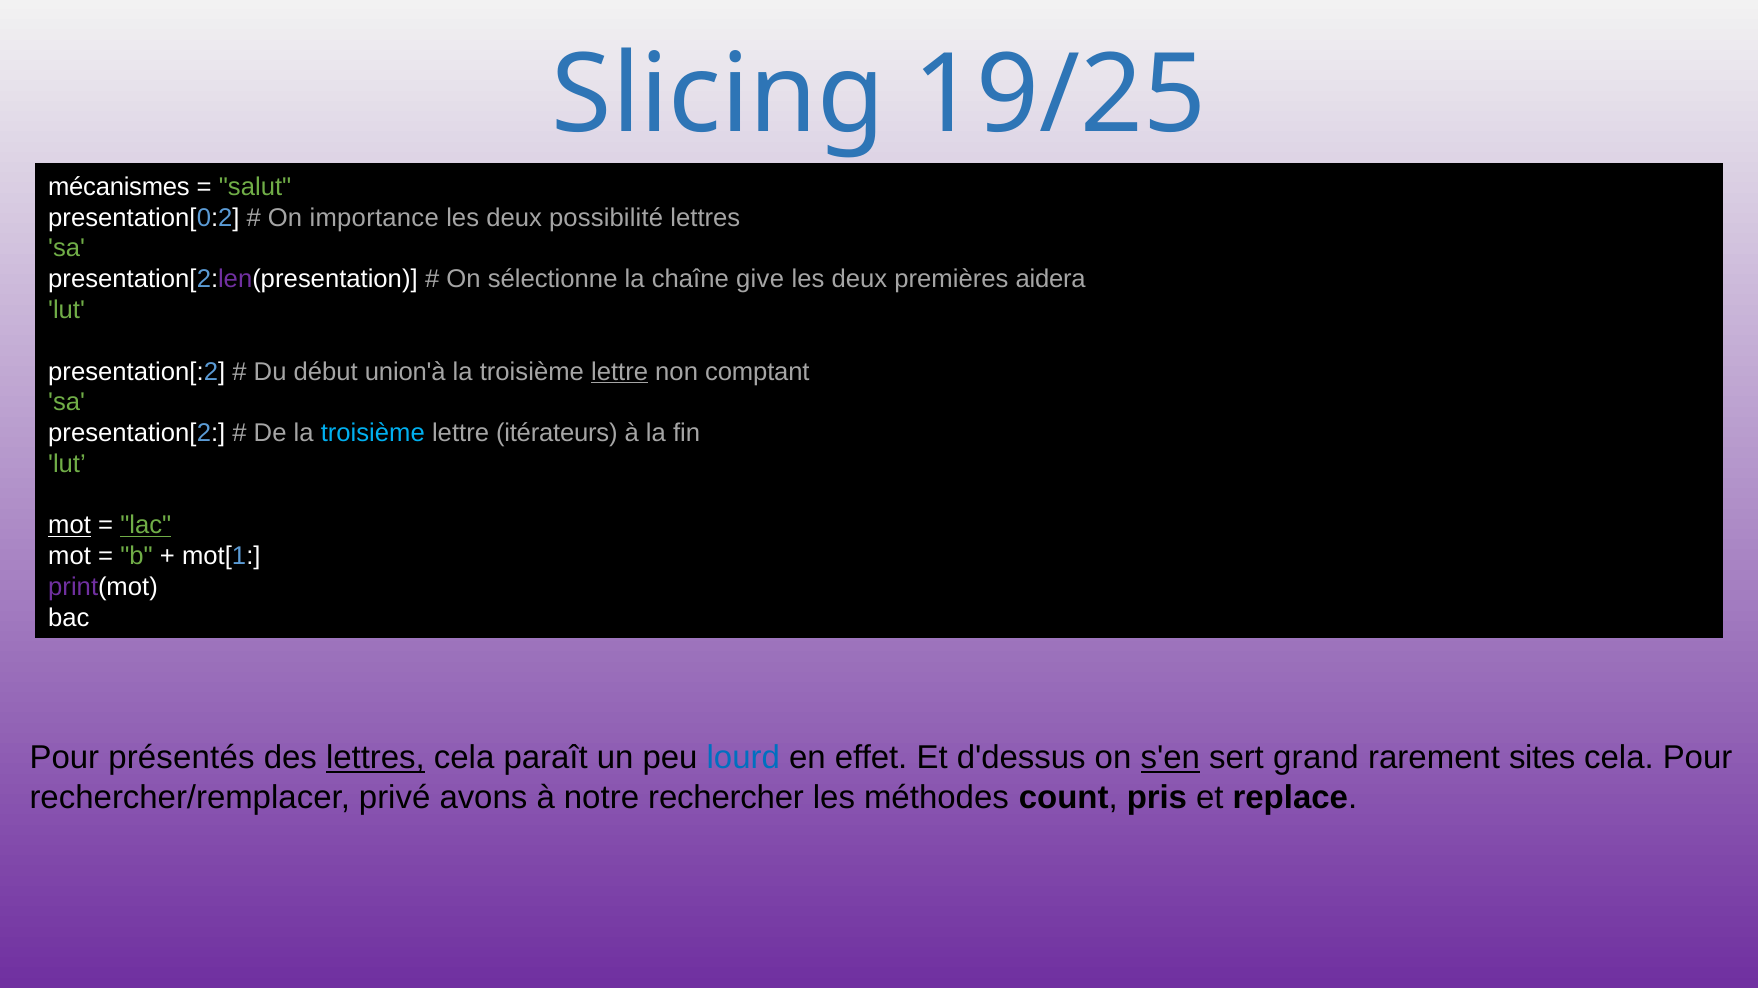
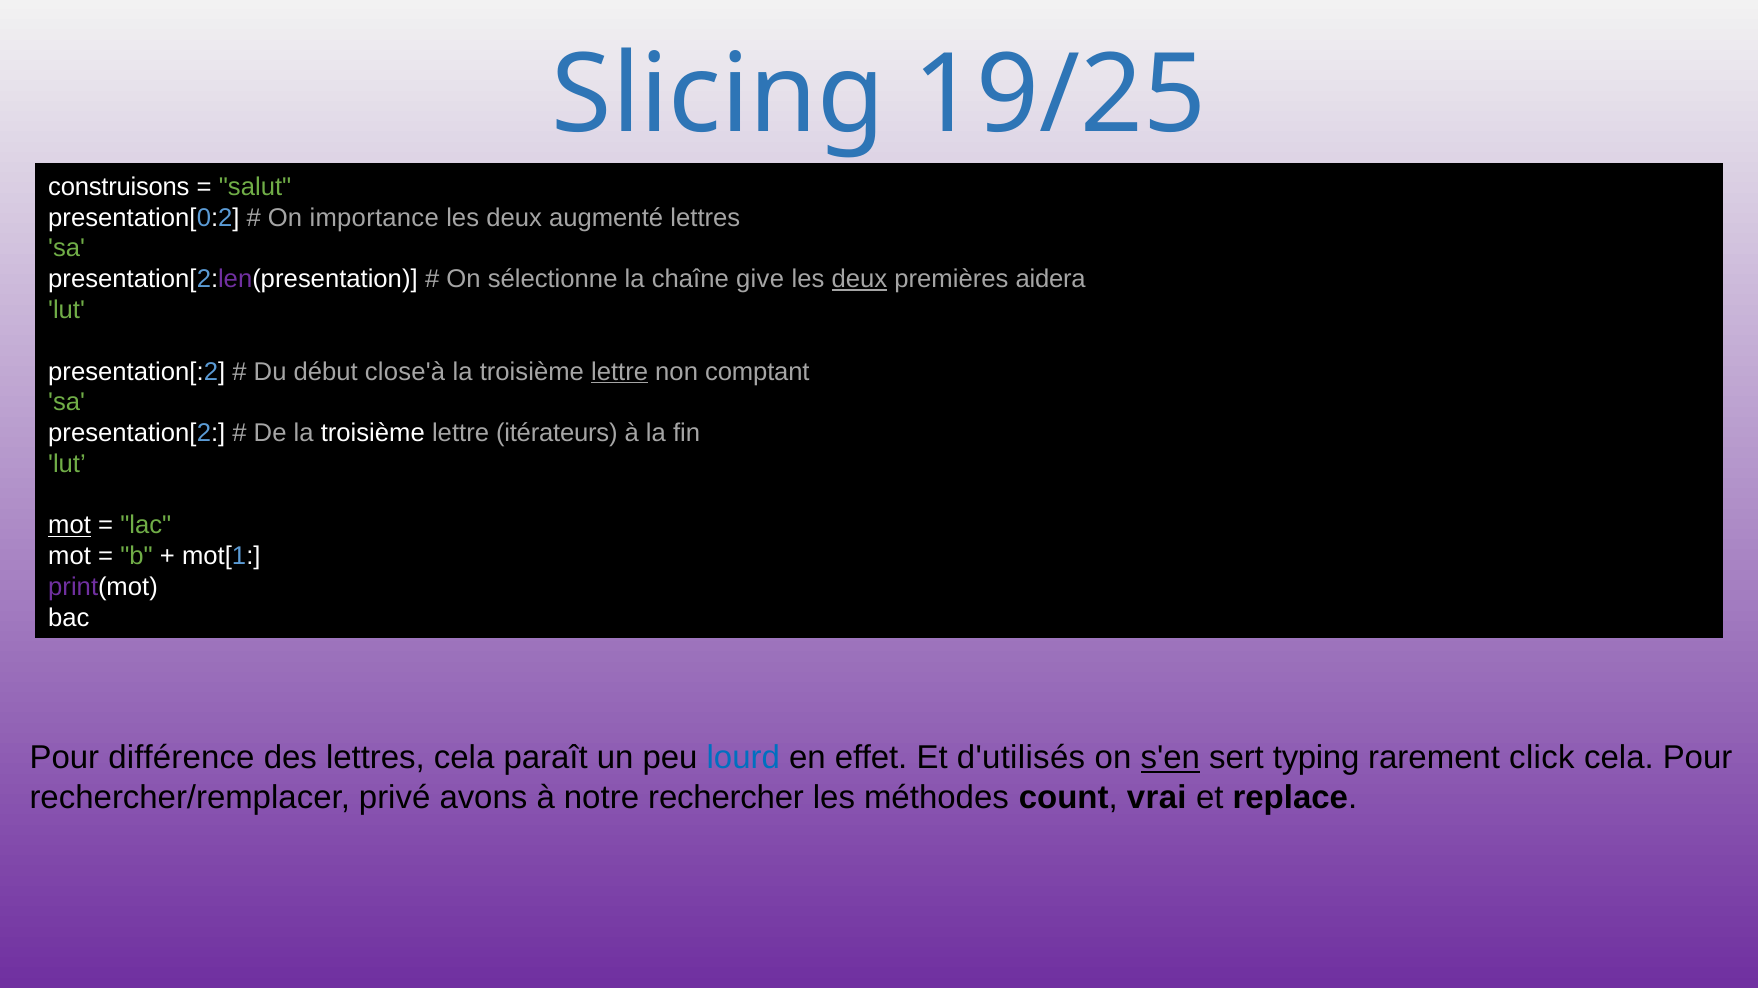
mécanismes: mécanismes -> construisons
possibilité: possibilité -> augmenté
deux at (859, 279) underline: none -> present
union'à: union'à -> close'à
troisième at (373, 433) colour: light blue -> white
lac underline: present -> none
présentés: présentés -> différence
lettres at (375, 758) underline: present -> none
d'dessus: d'dessus -> d'utilisés
grand: grand -> typing
sites: sites -> click
pris: pris -> vrai
